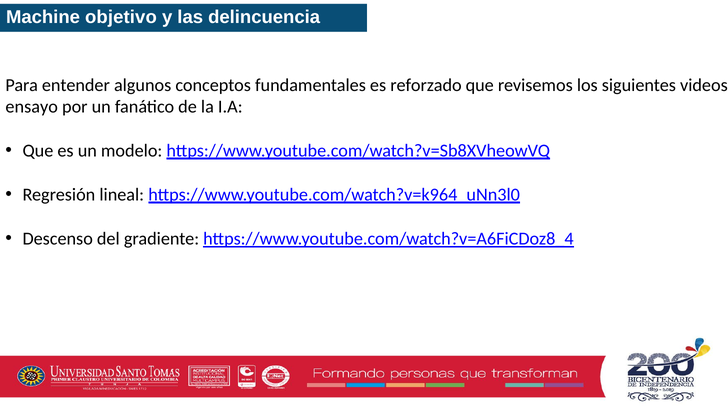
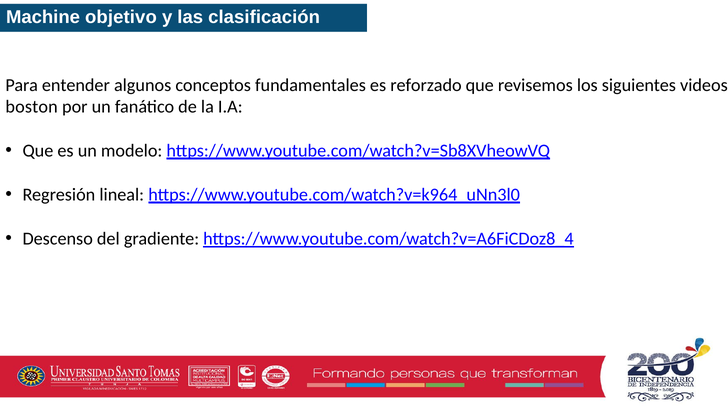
delincuencia: delincuencia -> clasificación
ensayo: ensayo -> boston
